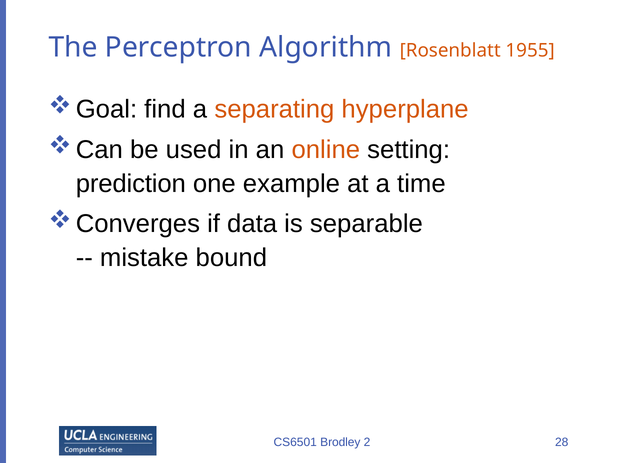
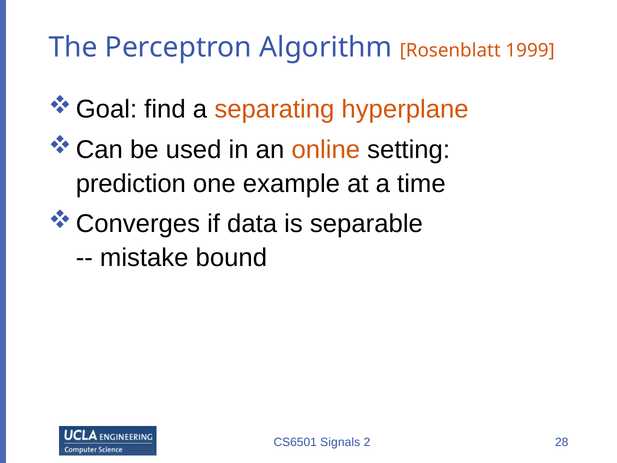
1955: 1955 -> 1999
Brodley: Brodley -> Signals
